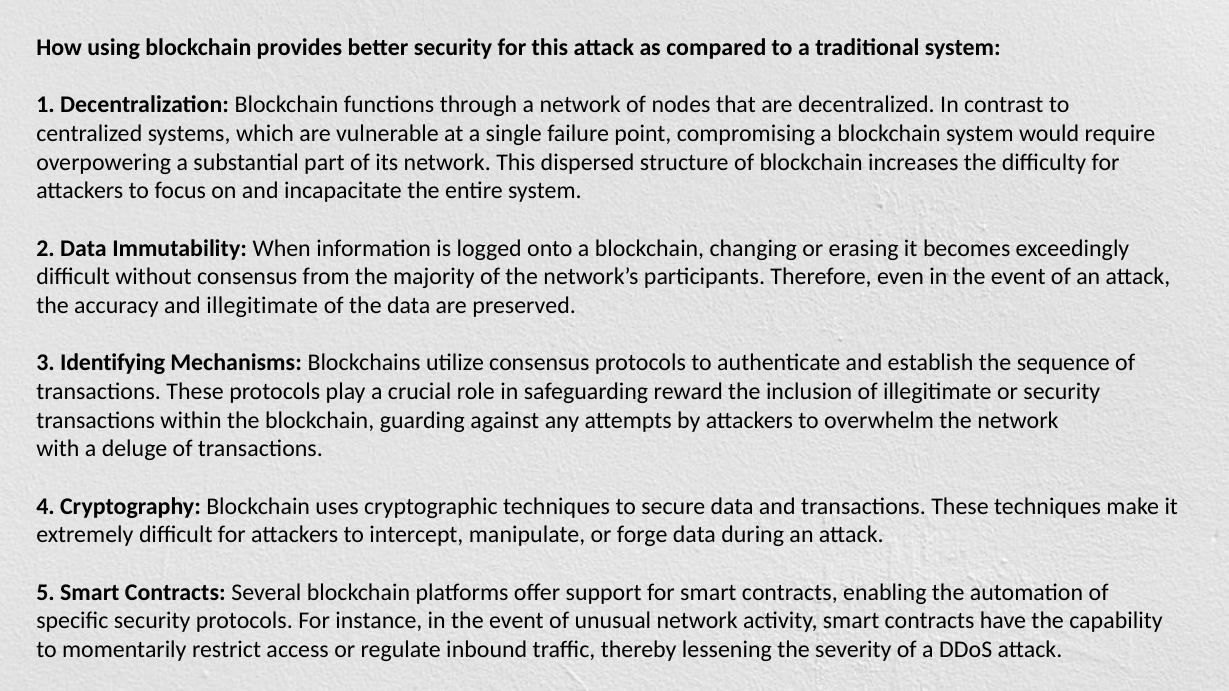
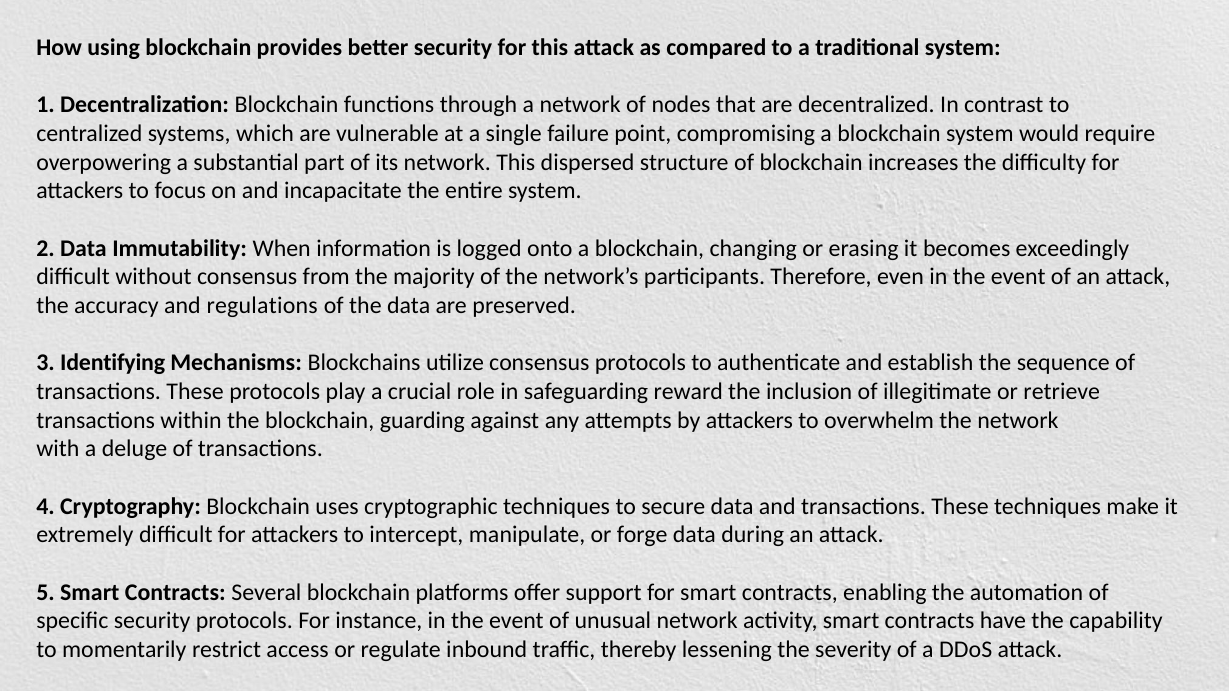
and illegitimate: illegitimate -> regulations
or security: security -> retrieve
